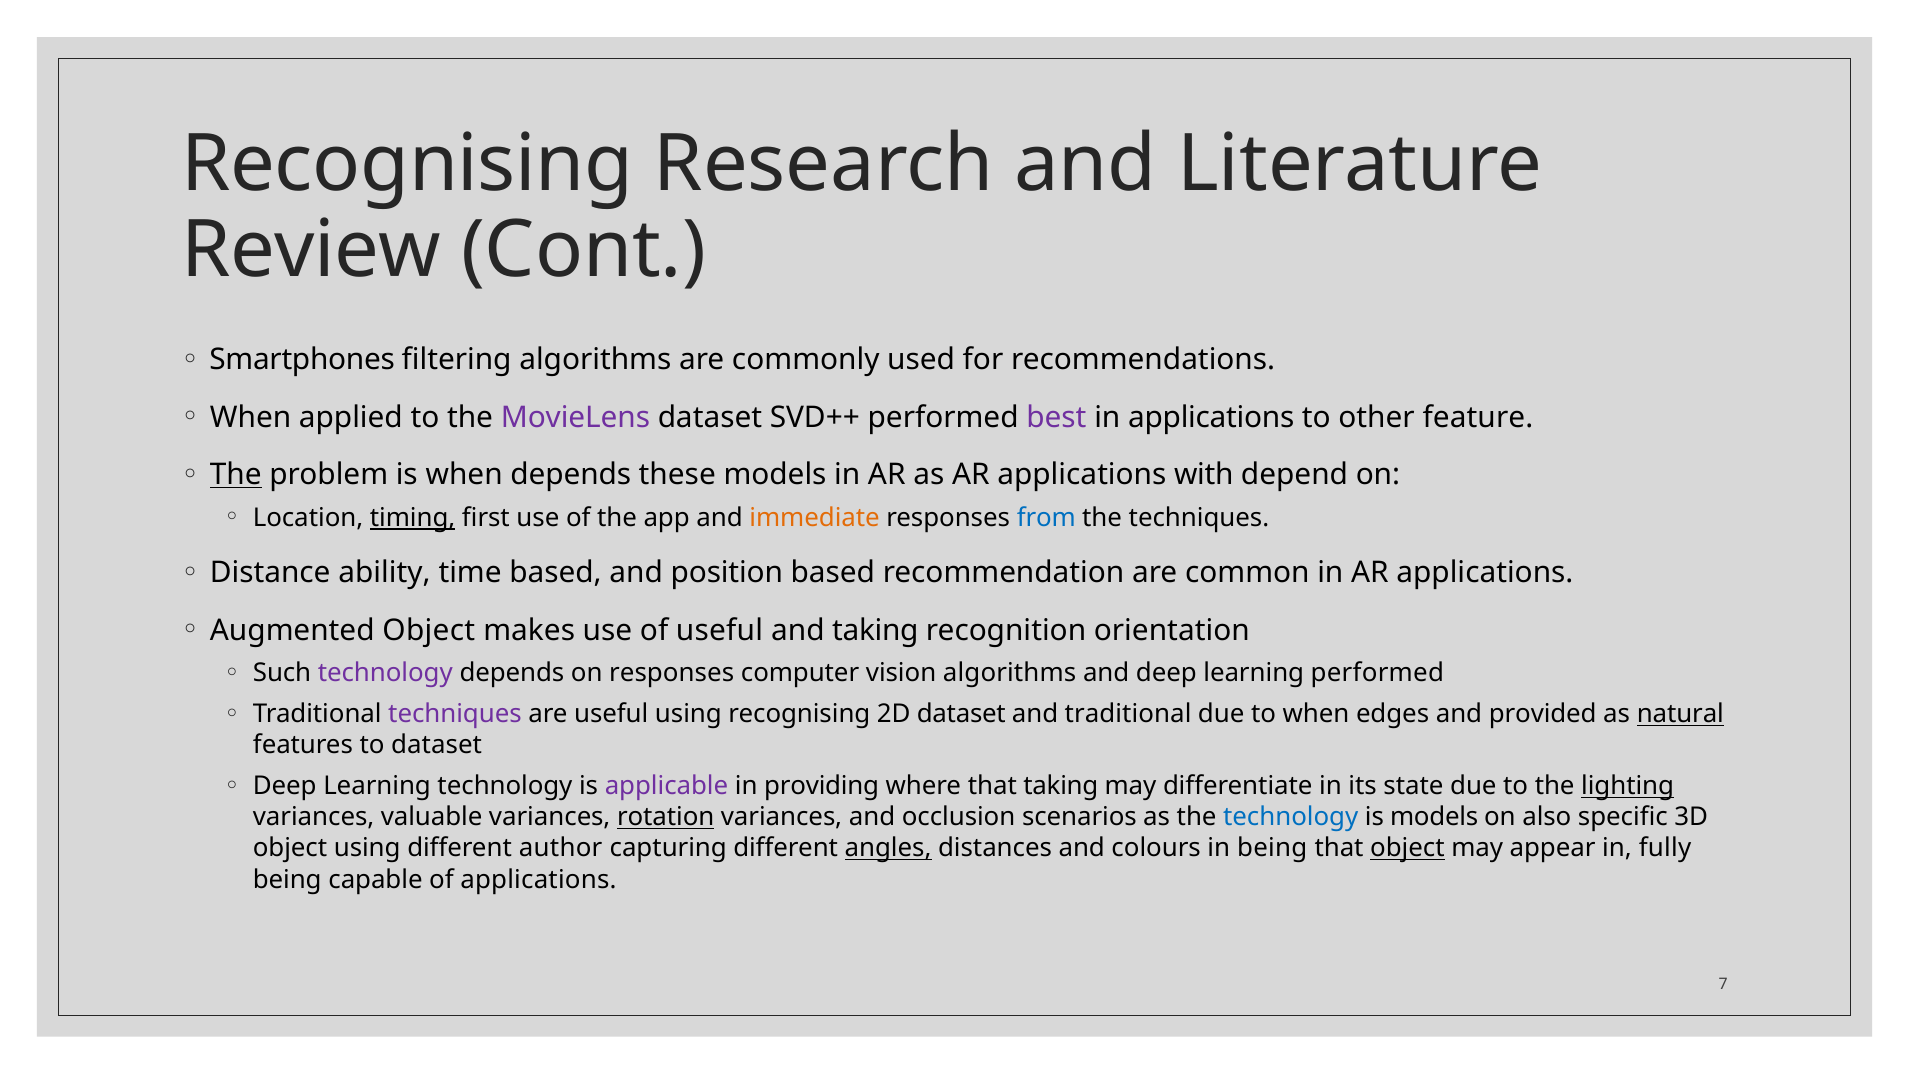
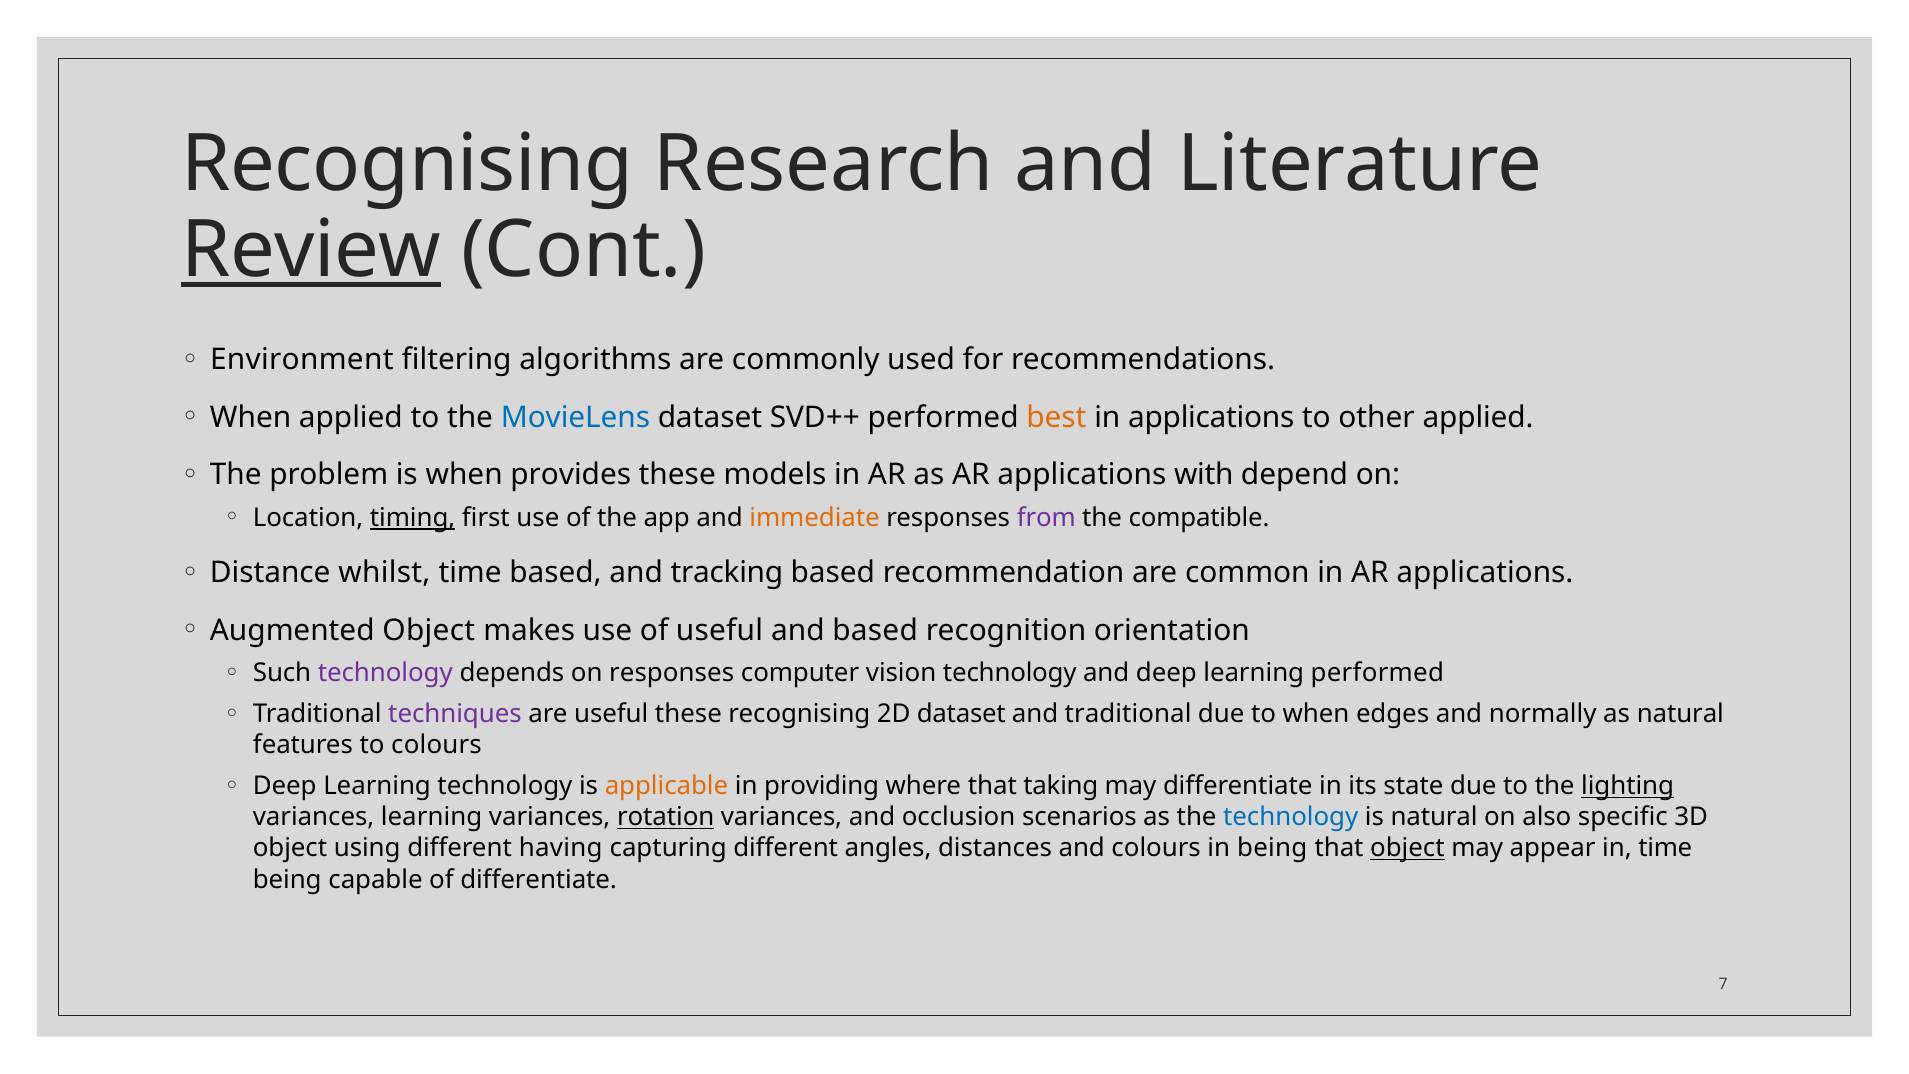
Review underline: none -> present
Smartphones: Smartphones -> Environment
MovieLens colour: purple -> blue
best colour: purple -> orange
other feature: feature -> applied
The at (236, 475) underline: present -> none
when depends: depends -> provides
from colour: blue -> purple
the techniques: techniques -> compatible
ability: ability -> whilst
position: position -> tracking
and taking: taking -> based
vision algorithms: algorithms -> technology
useful using: using -> these
provided: provided -> normally
natural at (1680, 714) underline: present -> none
to dataset: dataset -> colours
applicable colour: purple -> orange
variances valuable: valuable -> learning
is models: models -> natural
author: author -> having
angles underline: present -> none
in fully: fully -> time
of applications: applications -> differentiate
